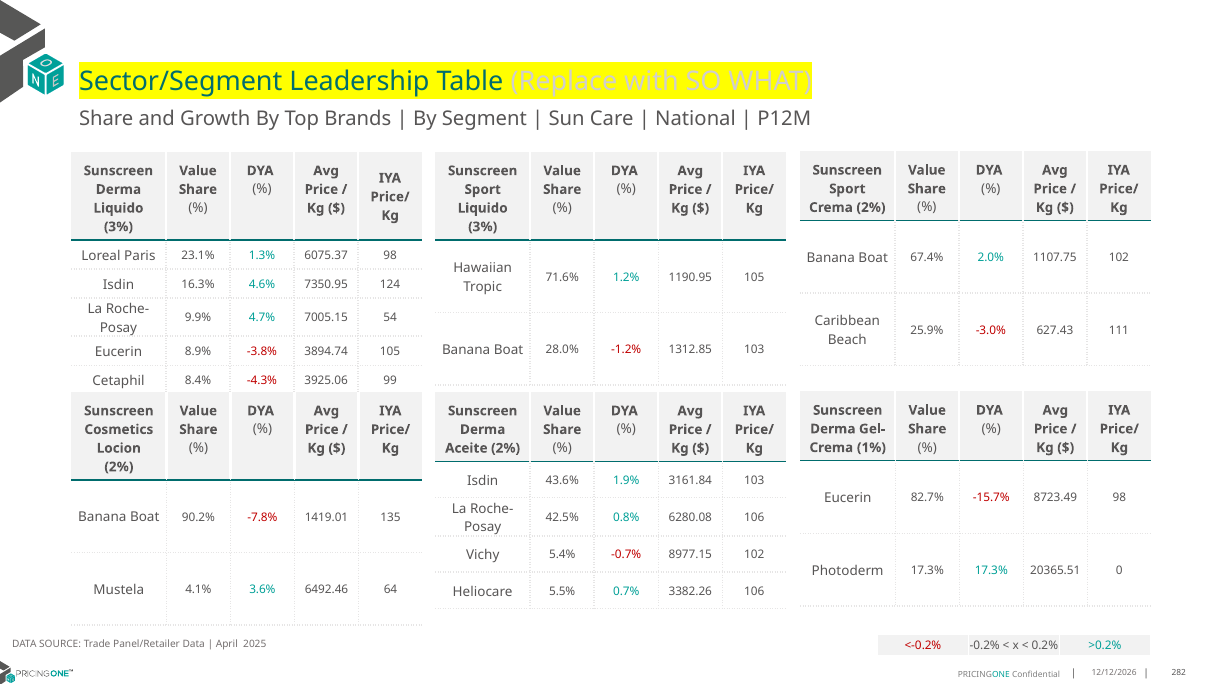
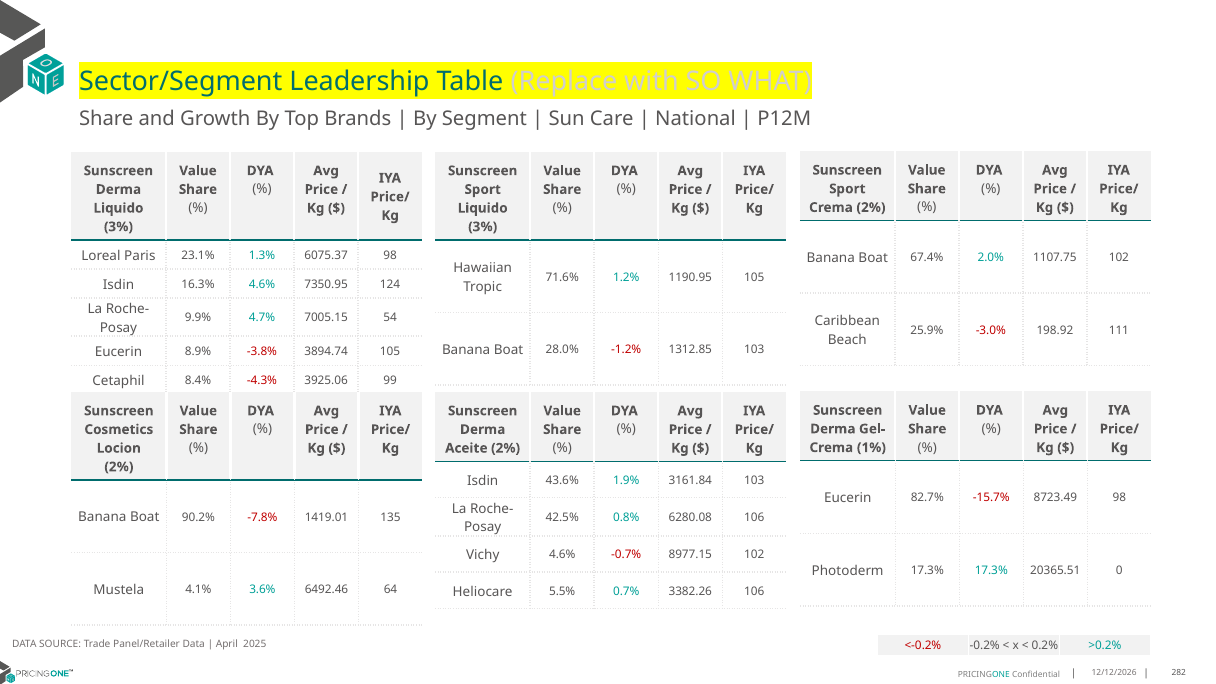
627.43: 627.43 -> 198.92
Vichy 5.4%: 5.4% -> 4.6%
